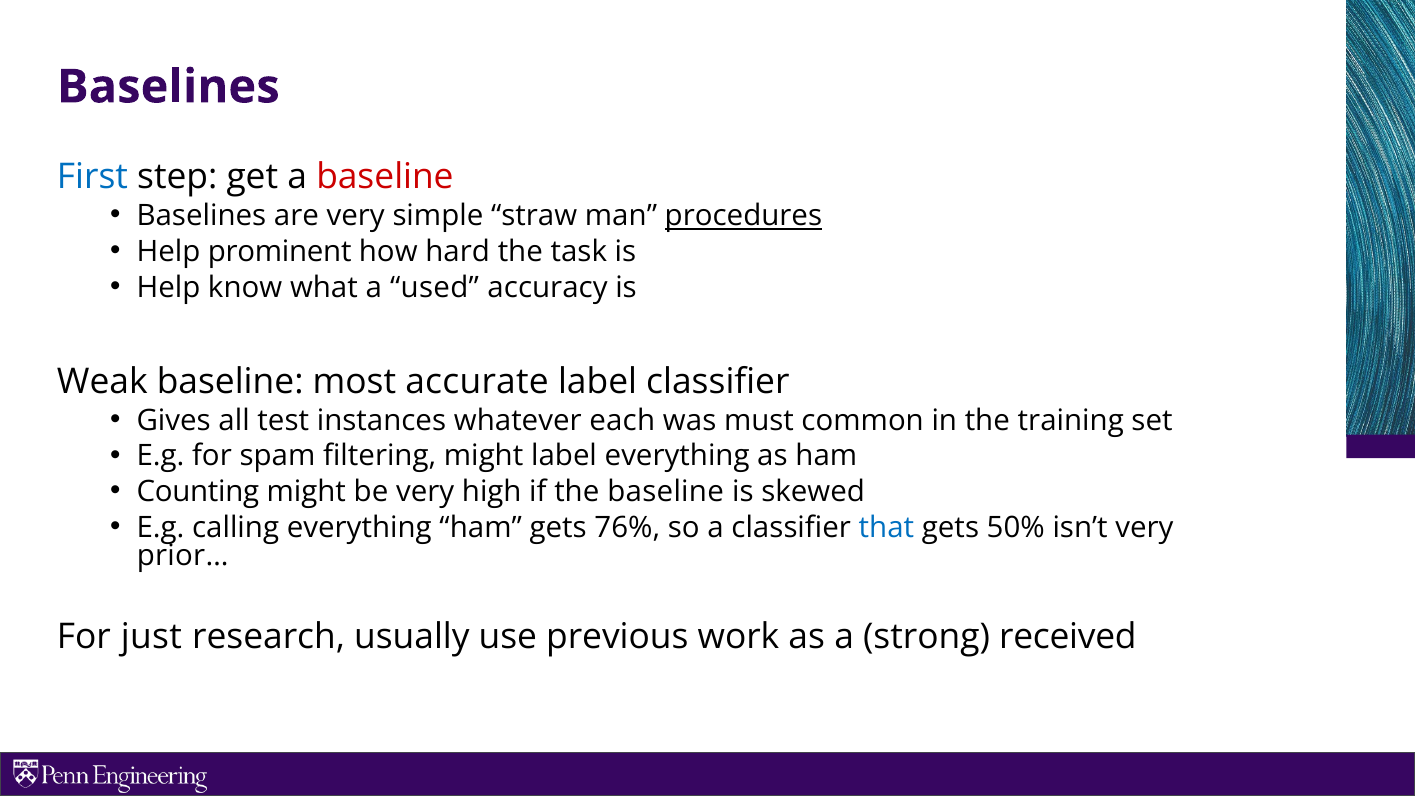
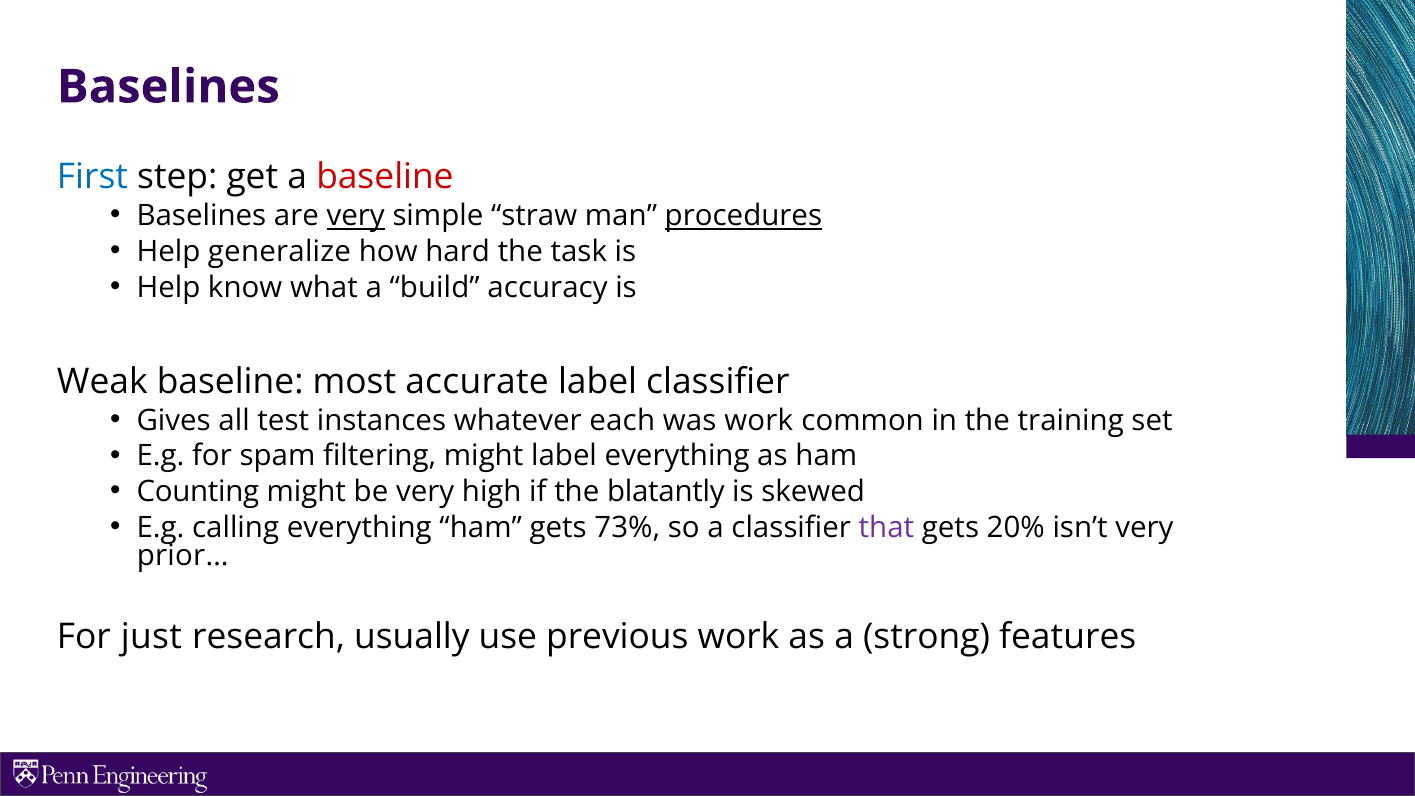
very at (356, 216) underline: none -> present
prominent: prominent -> generalize
used: used -> build
was must: must -> work
the baseline: baseline -> blatantly
76%: 76% -> 73%
that colour: blue -> purple
50%: 50% -> 20%
received: received -> features
